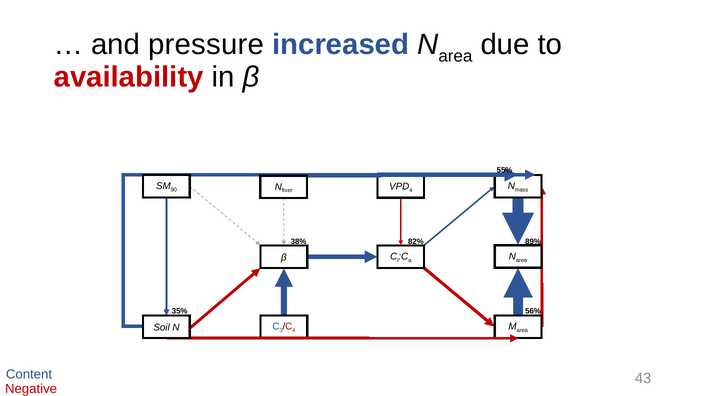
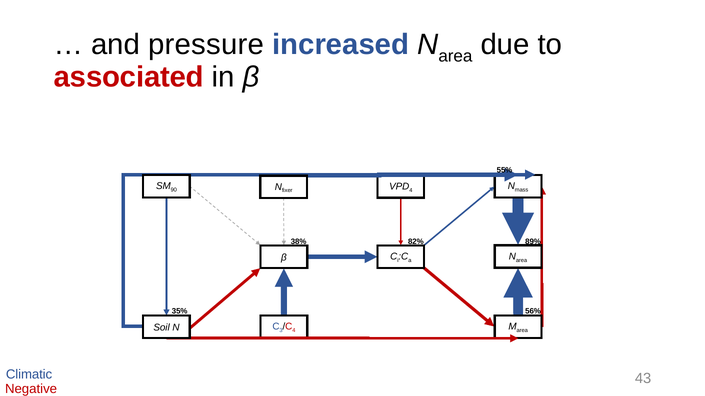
availability: availability -> associated
Content: Content -> Climatic
